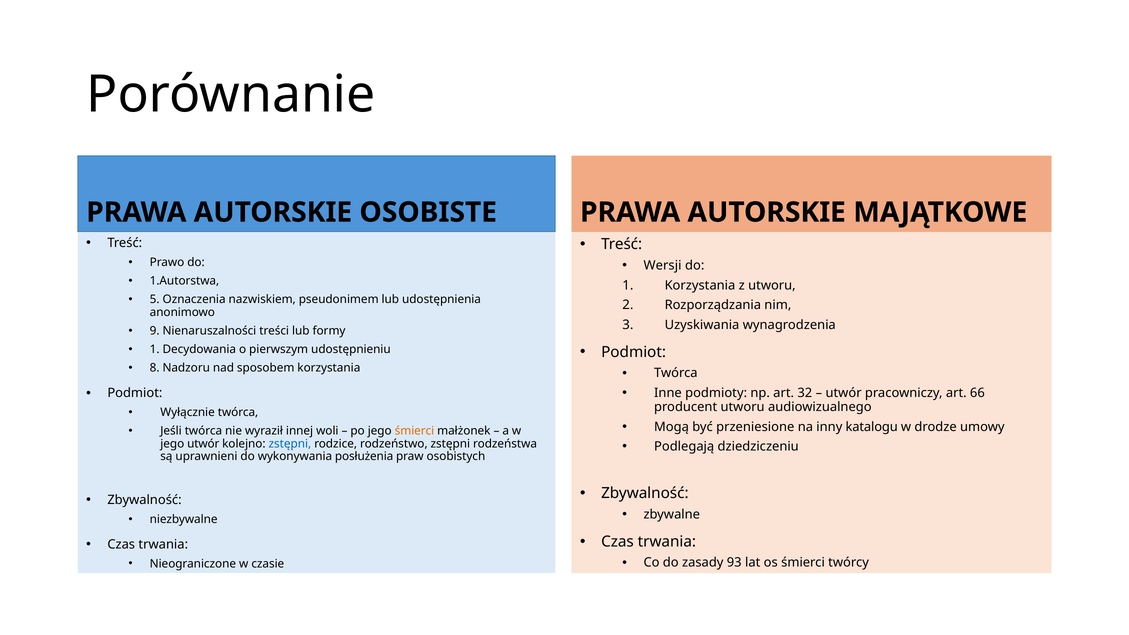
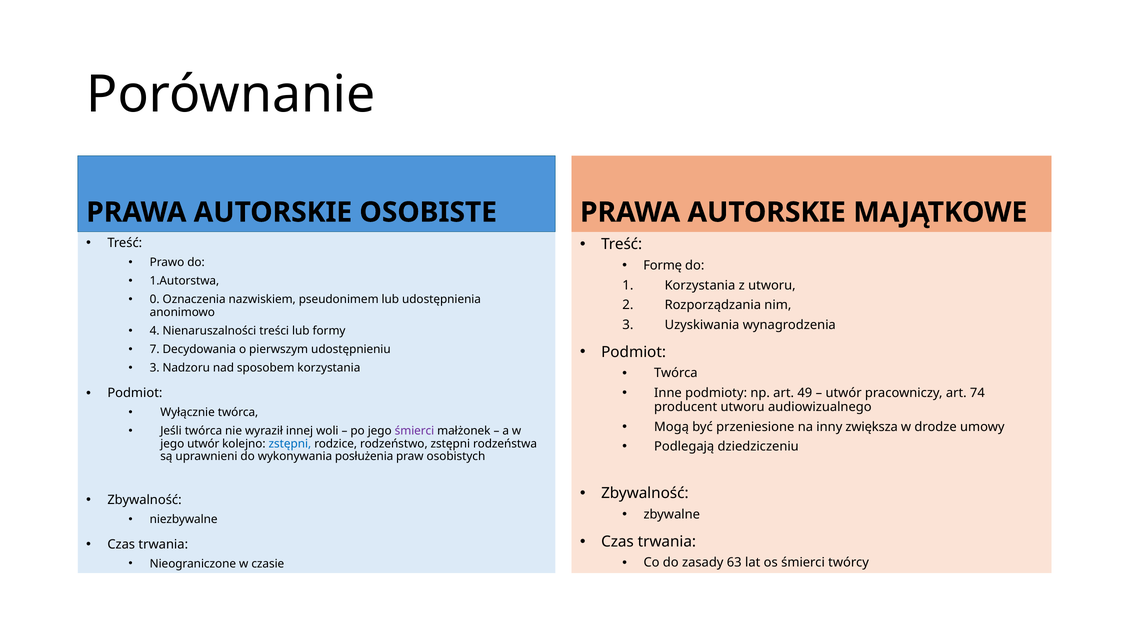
Wersji: Wersji -> Formę
5: 5 -> 0
9: 9 -> 4
1 at (155, 349): 1 -> 7
8 at (155, 368): 8 -> 3
32: 32 -> 49
66: 66 -> 74
katalogu: katalogu -> zwiększa
śmierci at (414, 431) colour: orange -> purple
93: 93 -> 63
